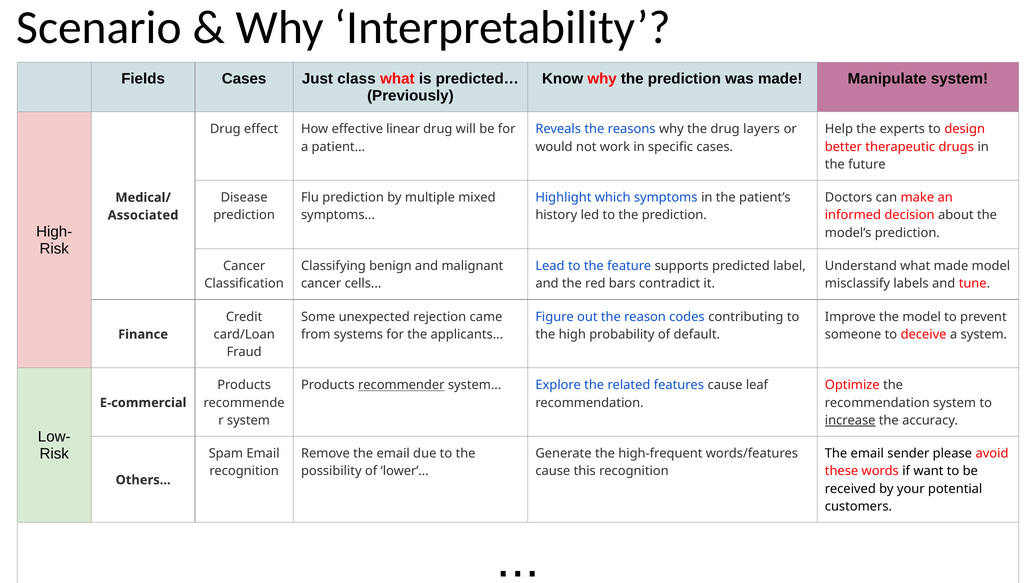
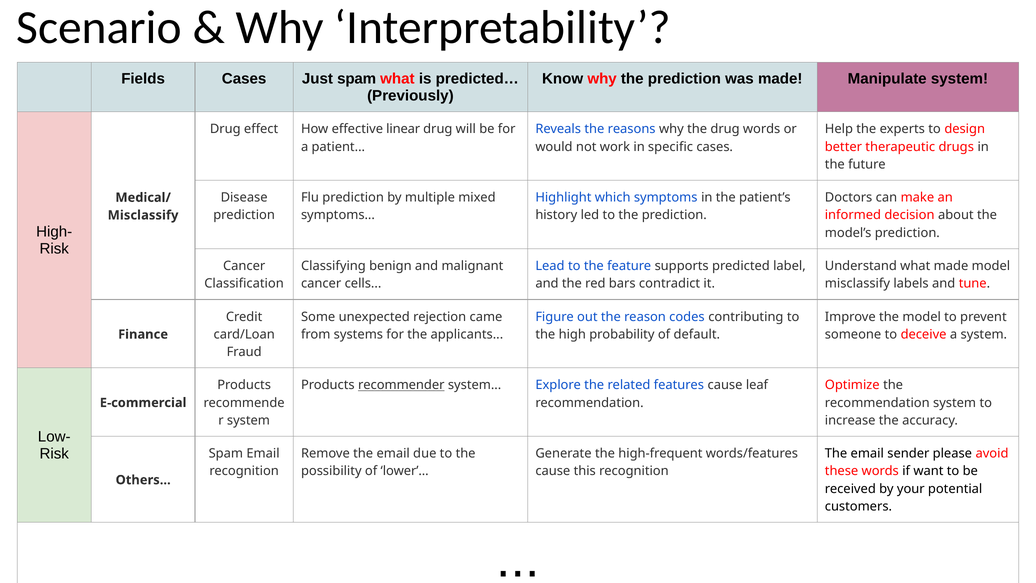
Just class: class -> spam
drug layers: layers -> words
Associated at (143, 215): Associated -> Misclassify
increase underline: present -> none
